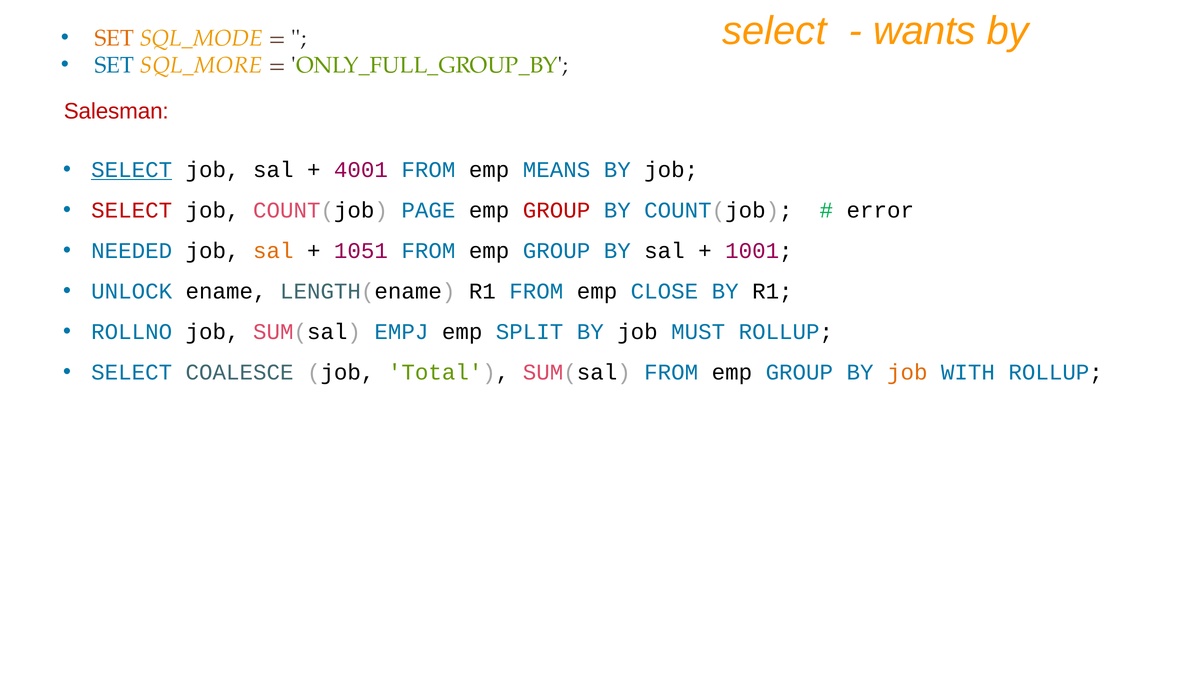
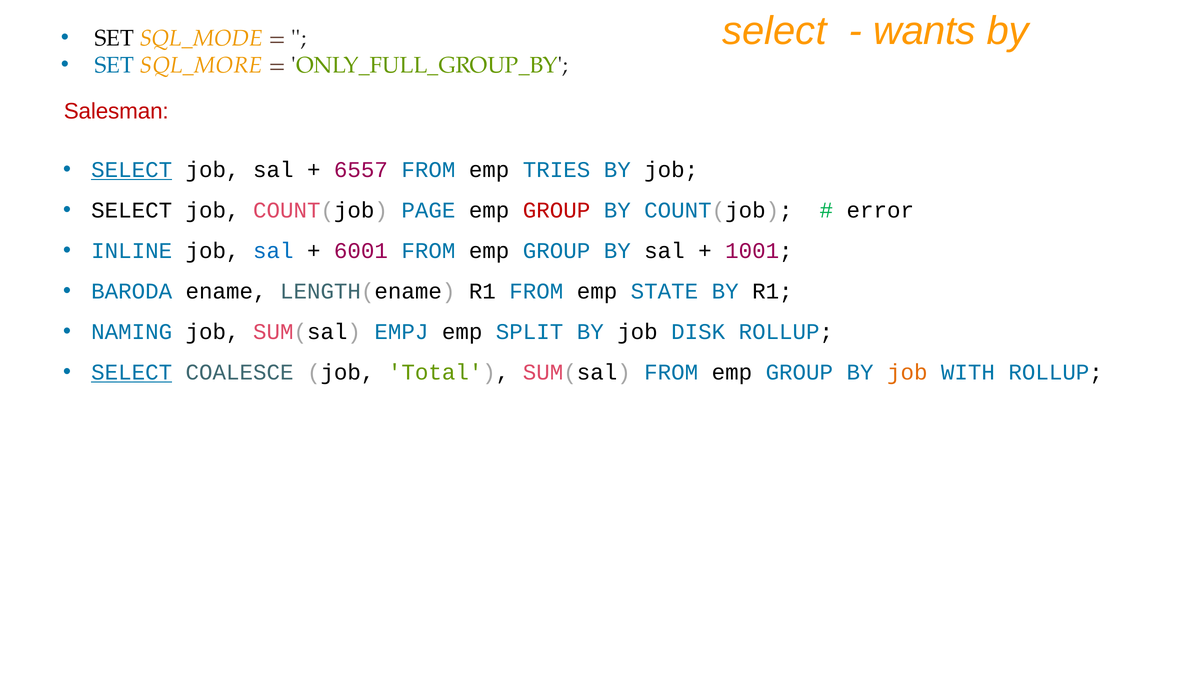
SET at (114, 38) colour: orange -> black
4001: 4001 -> 6557
MEANS: MEANS -> TRIES
SELECT at (132, 210) colour: red -> black
NEEDED: NEEDED -> INLINE
sal at (273, 251) colour: orange -> blue
1051: 1051 -> 6001
UNLOCK: UNLOCK -> BARODA
CLOSE: CLOSE -> STATE
ROLLNO: ROLLNO -> NAMING
MUST: MUST -> DISK
SELECT at (132, 372) underline: none -> present
